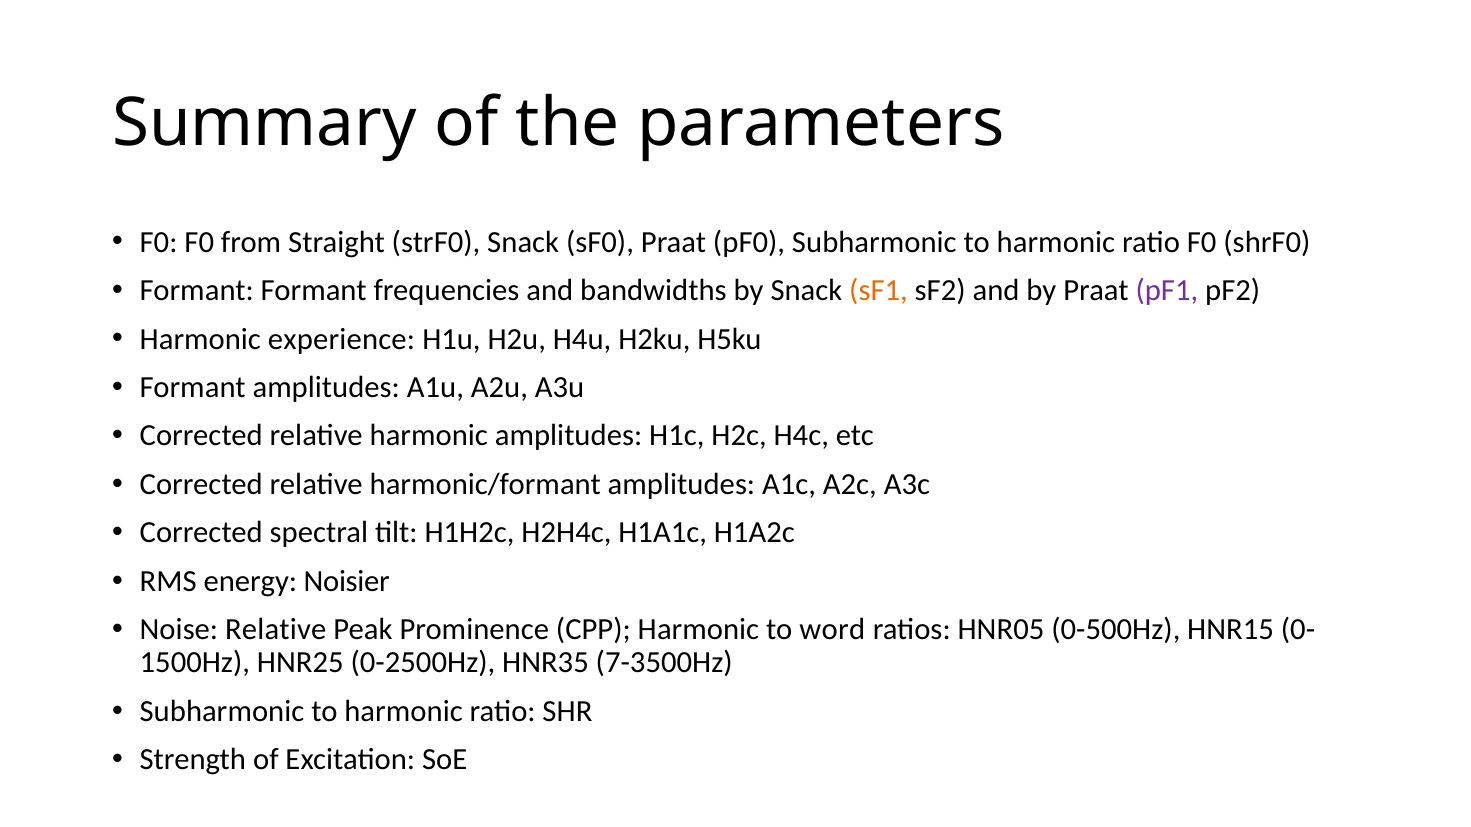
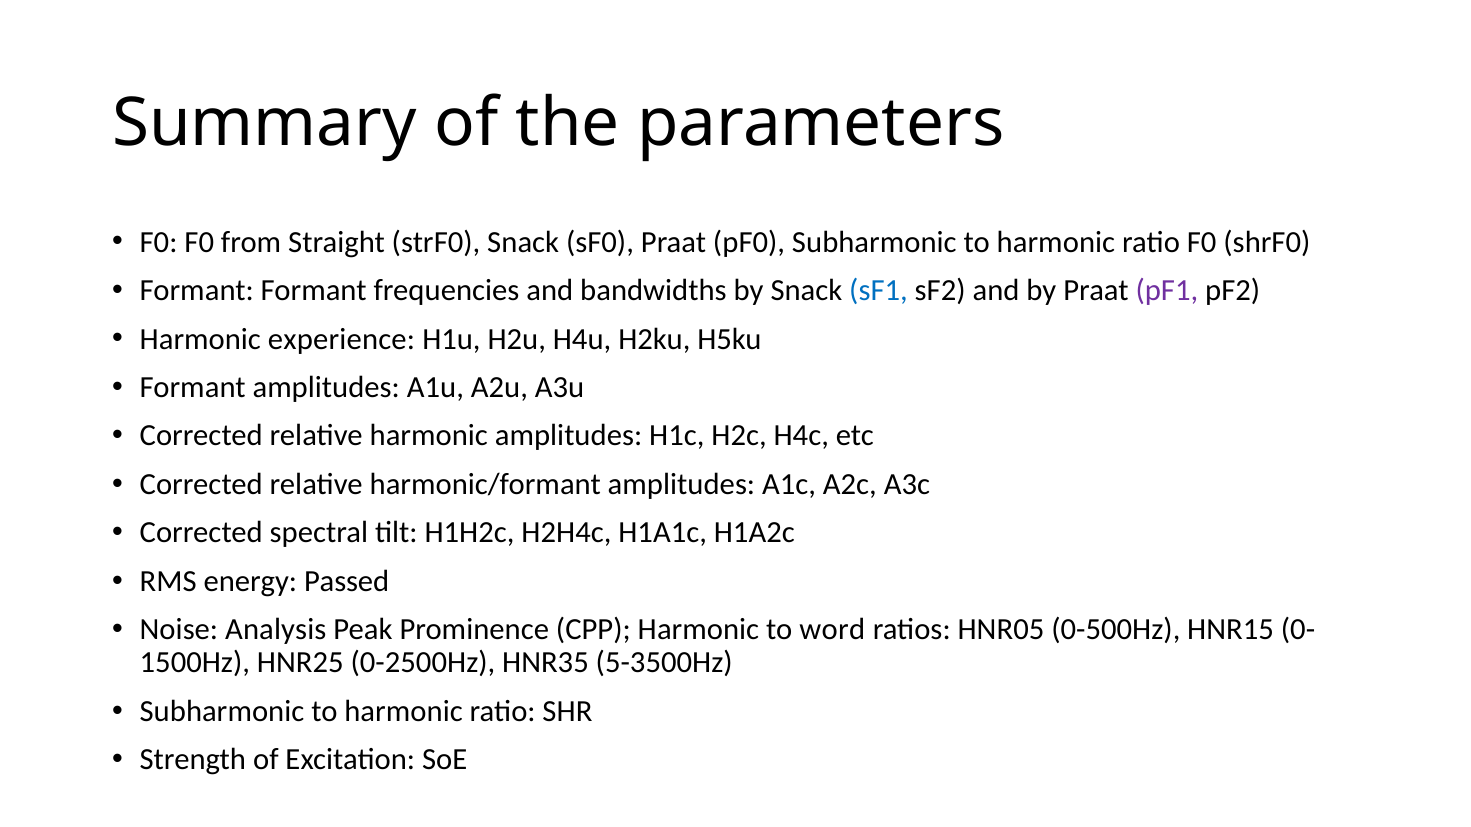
sF1 colour: orange -> blue
Noisier: Noisier -> Passed
Noise Relative: Relative -> Analysis
7-3500Hz: 7-3500Hz -> 5-3500Hz
